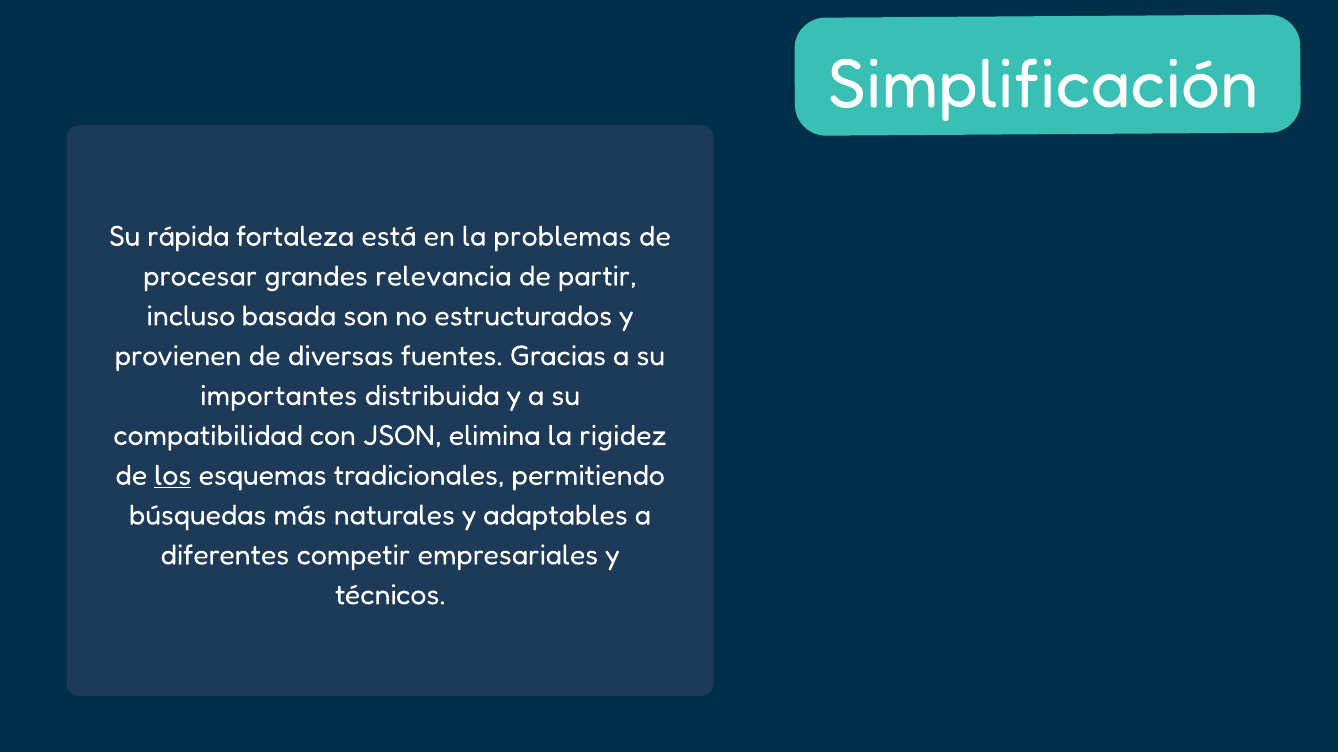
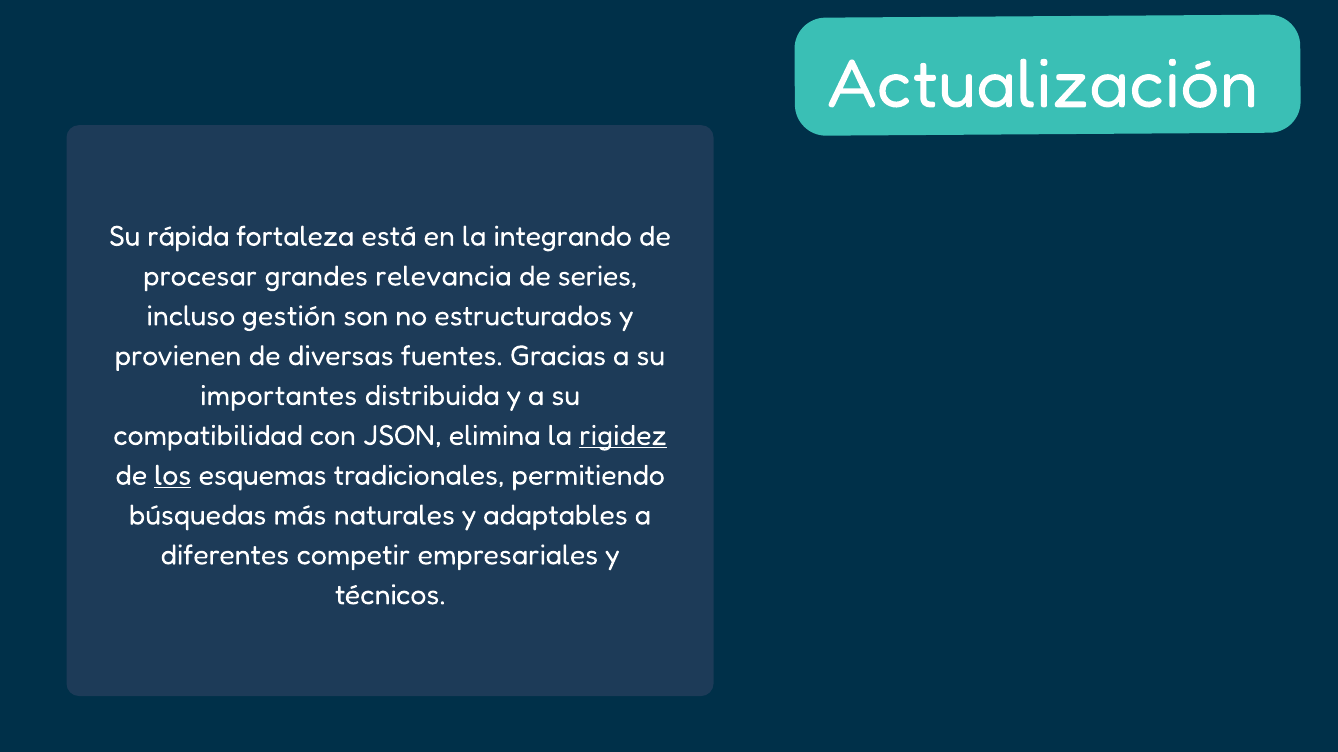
Simplificación: Simplificación -> Actualización
problemas: problemas -> integrando
partir: partir -> series
basada: basada -> gestión
rigidez underline: none -> present
